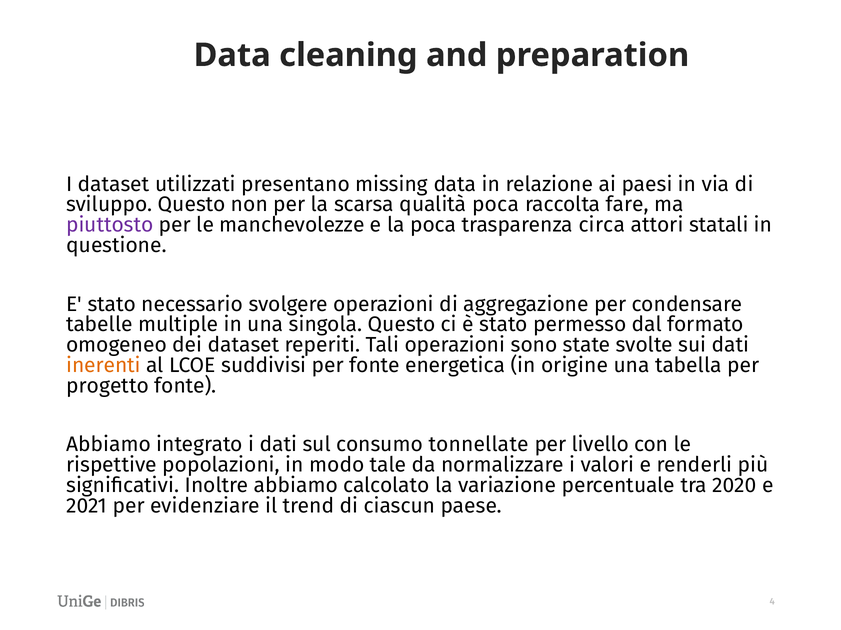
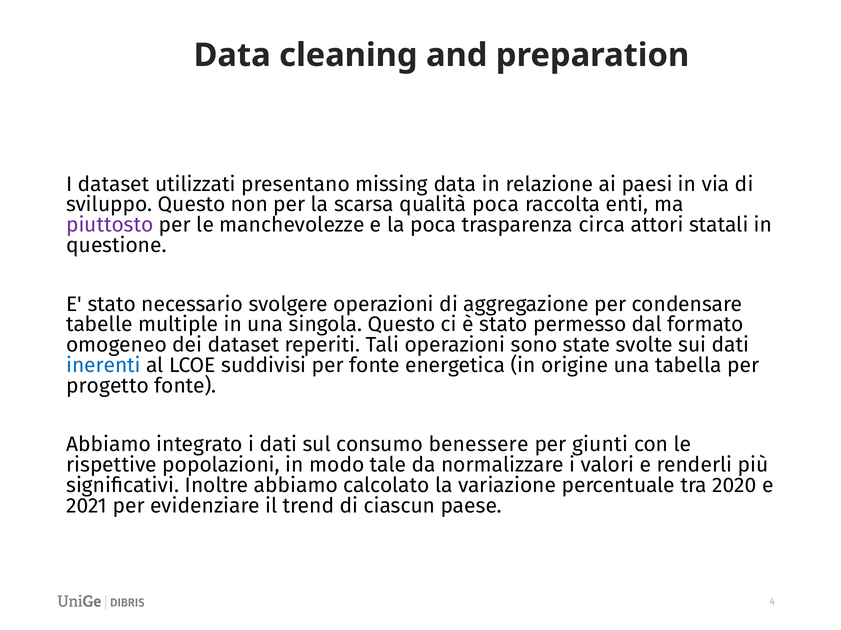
fare: fare -> enti
inerenti colour: orange -> blue
tonnellate: tonnellate -> benessere
livello: livello -> giunti
